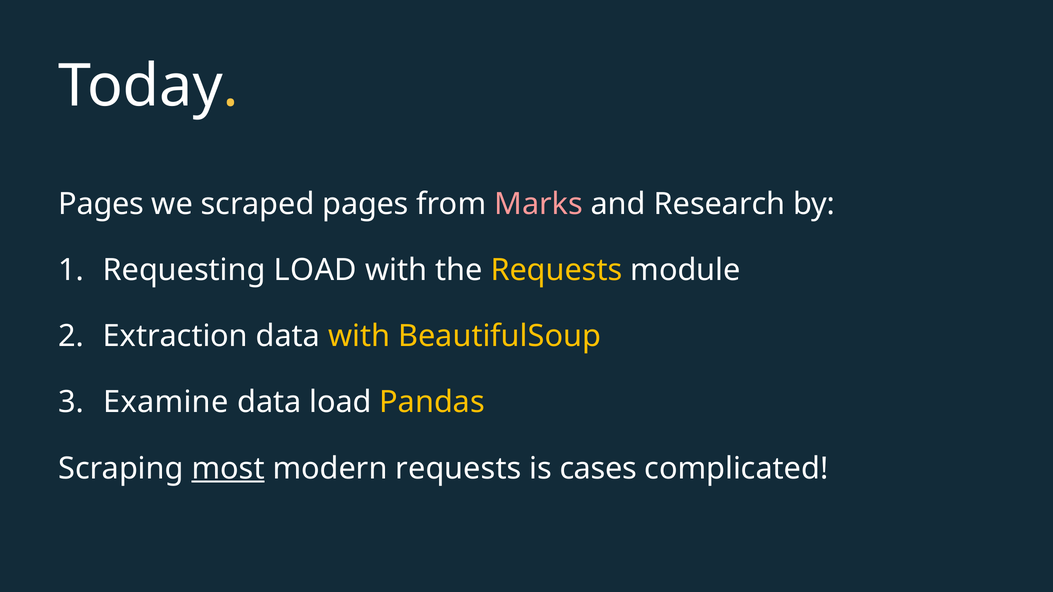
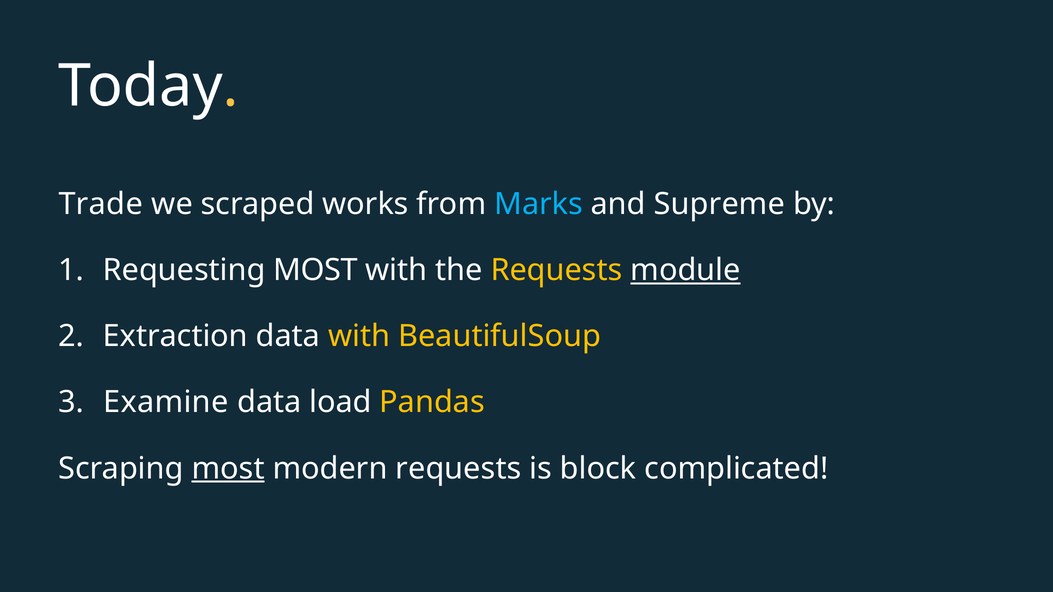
Pages at (101, 204): Pages -> Trade
scraped pages: pages -> works
Marks colour: pink -> light blue
Research: Research -> Supreme
Requesting LOAD: LOAD -> MOST
module underline: none -> present
cases: cases -> block
